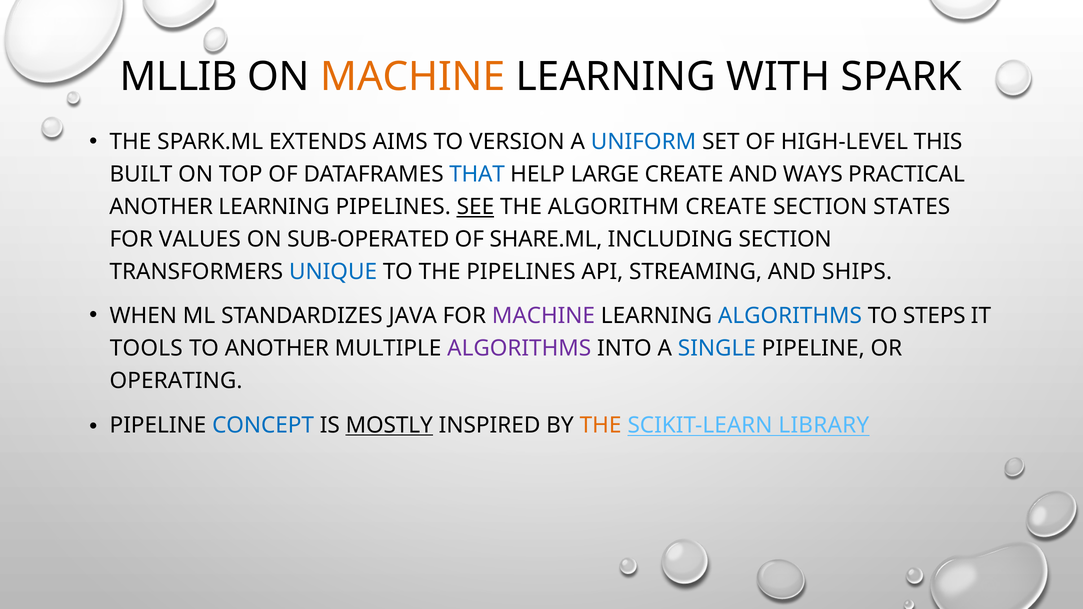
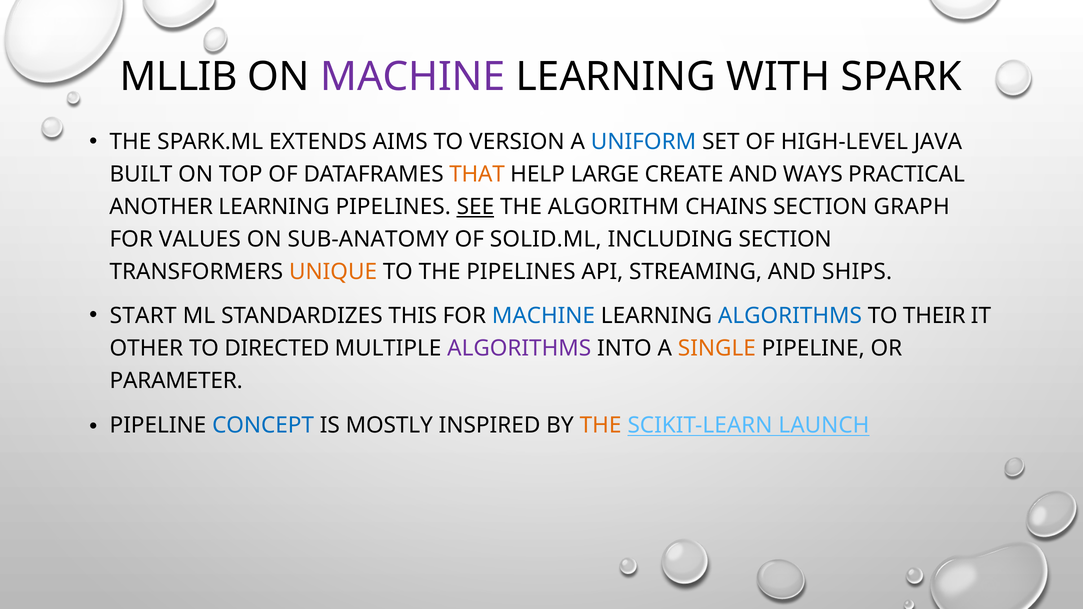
MACHINE at (413, 77) colour: orange -> purple
THIS: THIS -> JAVA
THAT colour: blue -> orange
ALGORITHM CREATE: CREATE -> CHAINS
STATES: STATES -> GRAPH
SUB-OPERATED: SUB-OPERATED -> SUB-ANATOMY
SHARE.ML: SHARE.ML -> SOLID.ML
UNIQUE colour: blue -> orange
WHEN: WHEN -> START
JAVA: JAVA -> THIS
MACHINE at (543, 316) colour: purple -> blue
STEPS: STEPS -> THEIR
TOOLS: TOOLS -> OTHER
TO ANOTHER: ANOTHER -> DIRECTED
SINGLE colour: blue -> orange
OPERATING: OPERATING -> PARAMETER
MOSTLY underline: present -> none
LIBRARY: LIBRARY -> LAUNCH
